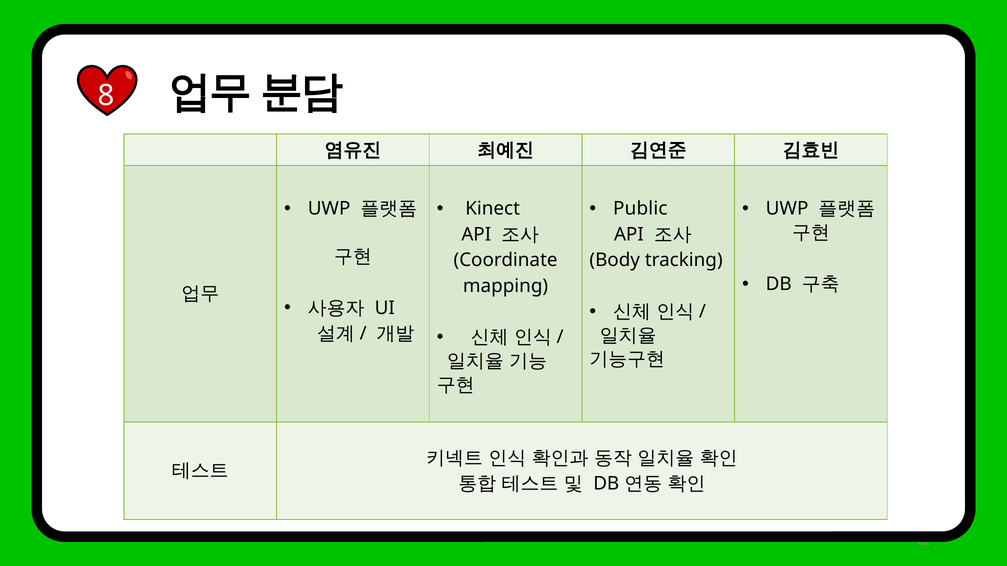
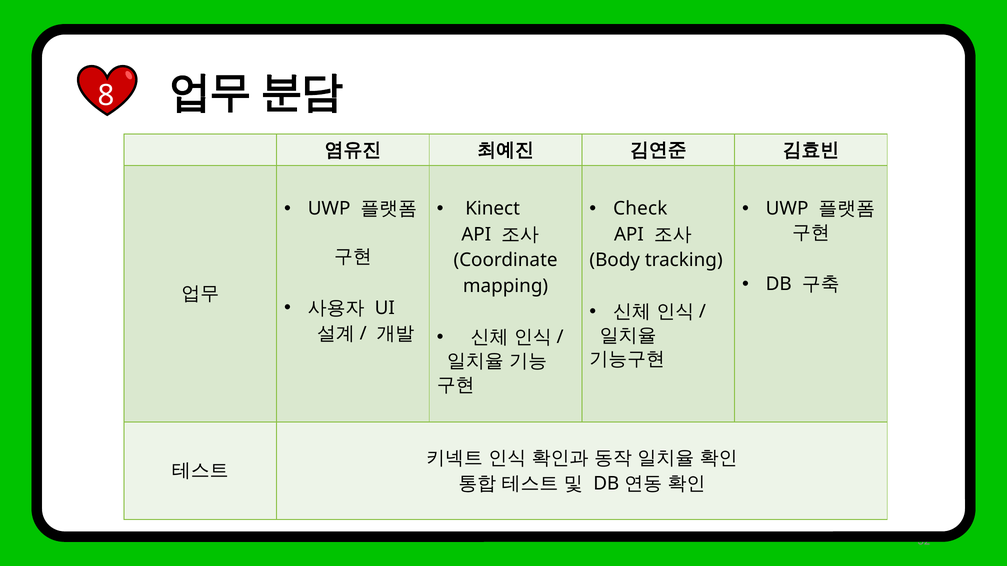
Public: Public -> Check
